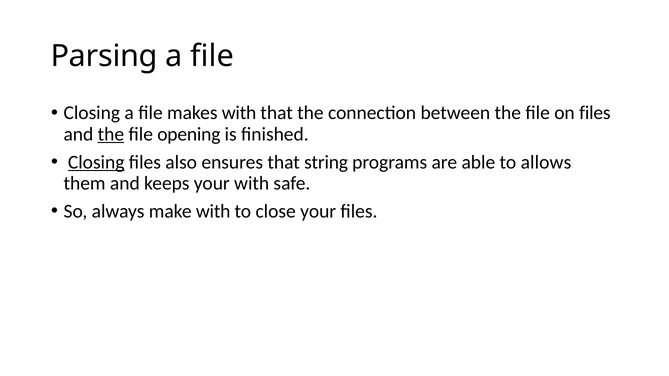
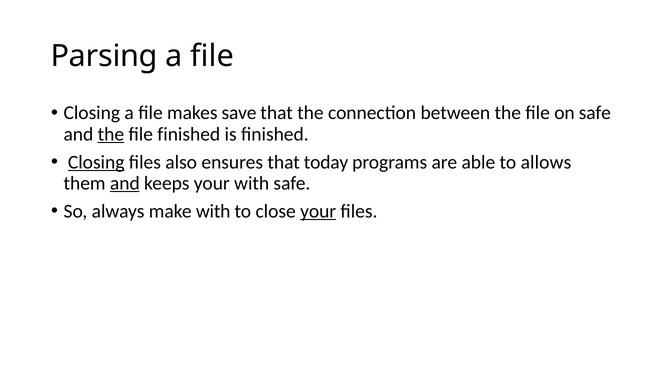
makes with: with -> save
on files: files -> safe
file opening: opening -> finished
string: string -> today
and at (125, 183) underline: none -> present
your at (318, 211) underline: none -> present
